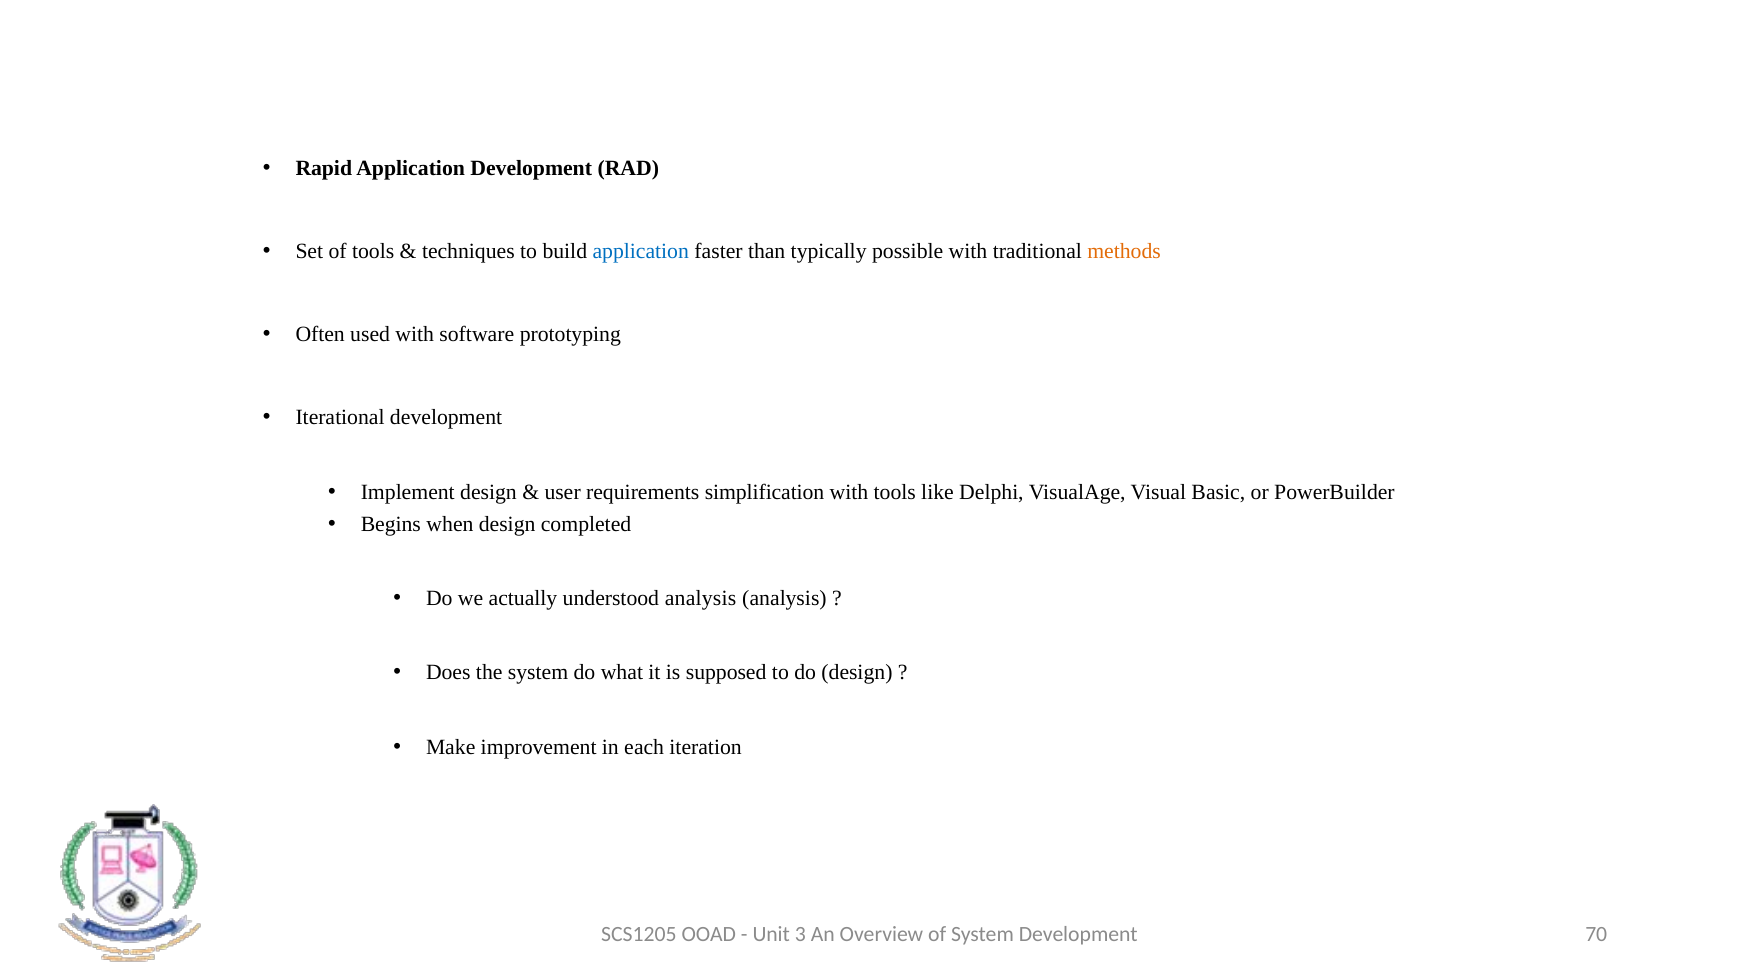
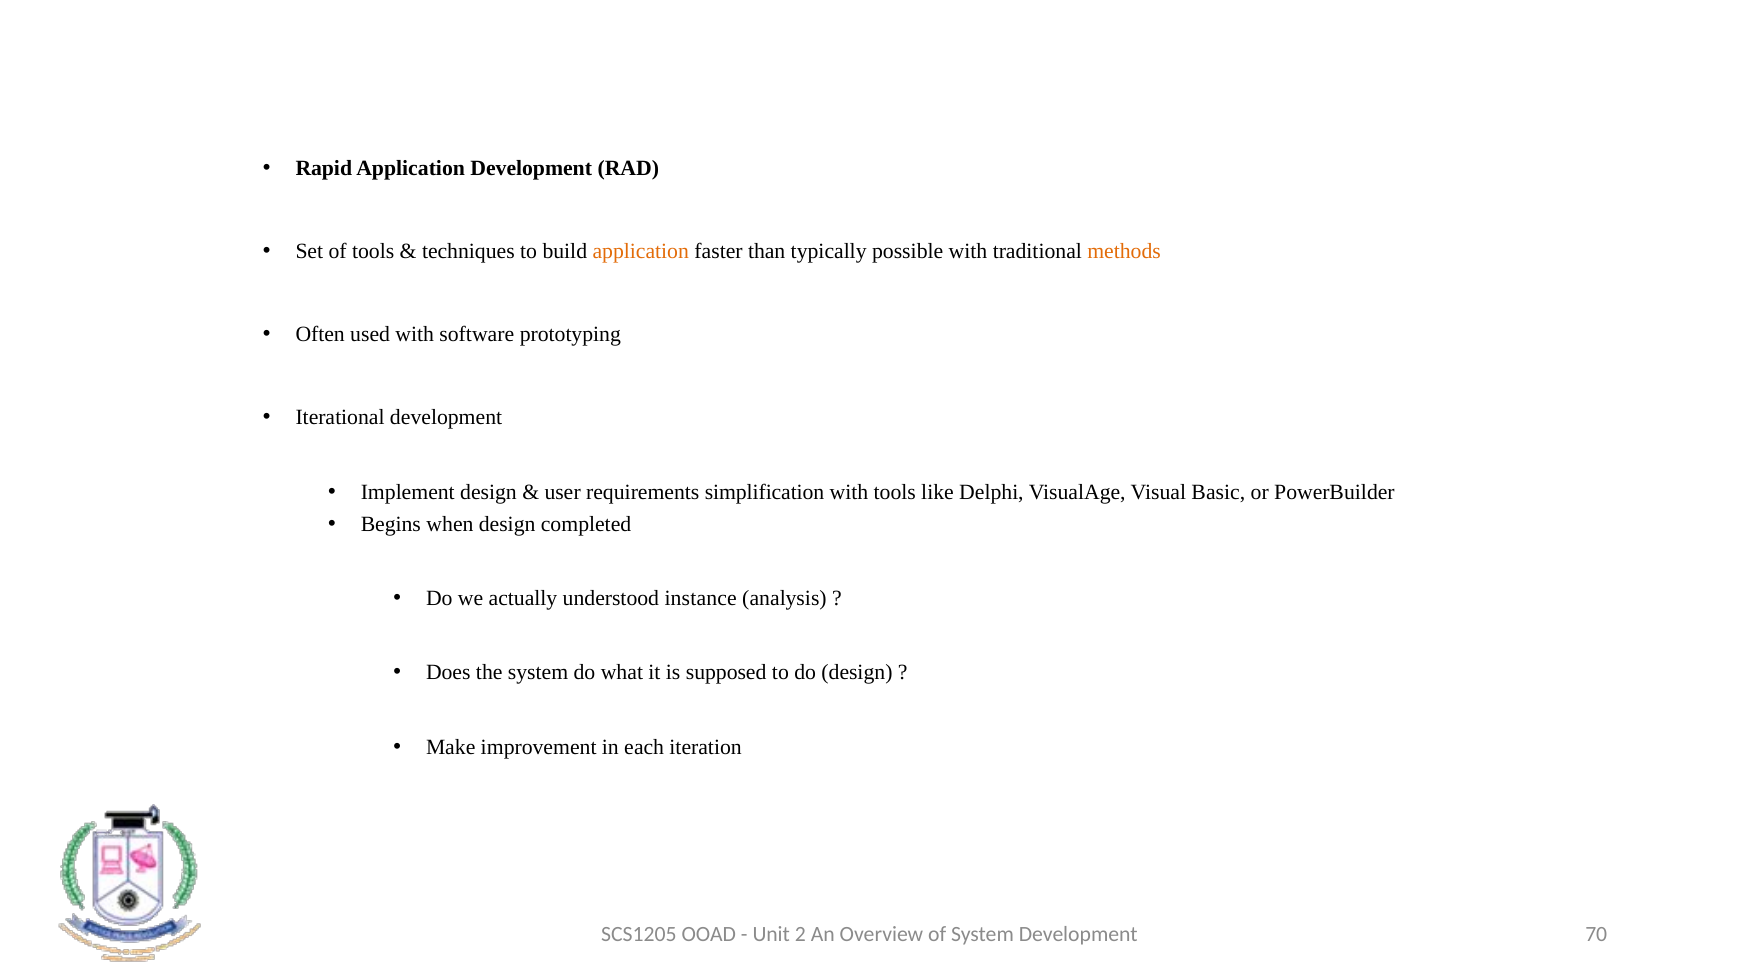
application at (641, 251) colour: blue -> orange
understood analysis: analysis -> instance
3: 3 -> 2
